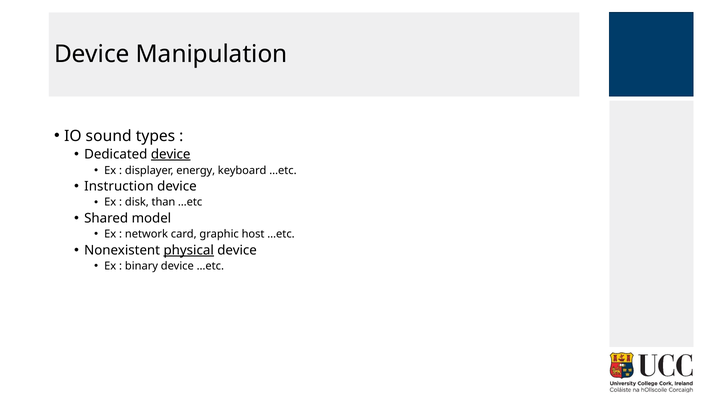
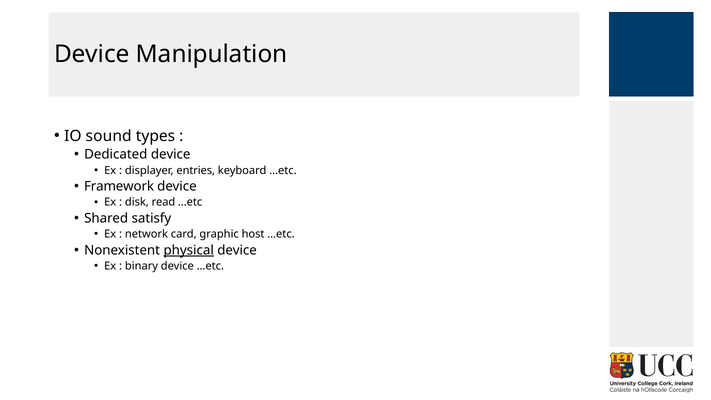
device at (171, 154) underline: present -> none
energy: energy -> entries
Instruction: Instruction -> Framework
than: than -> read
model: model -> satisfy
